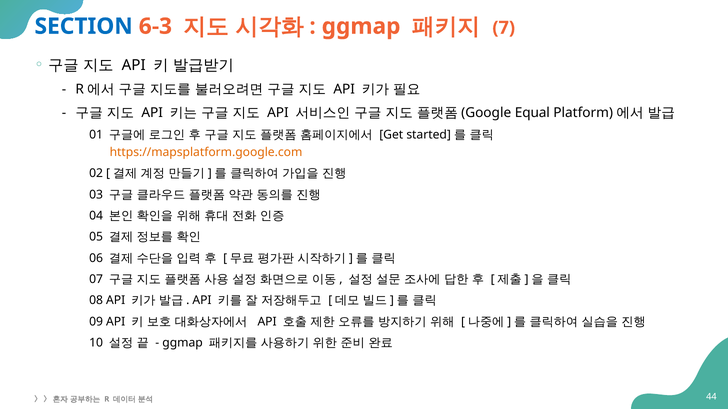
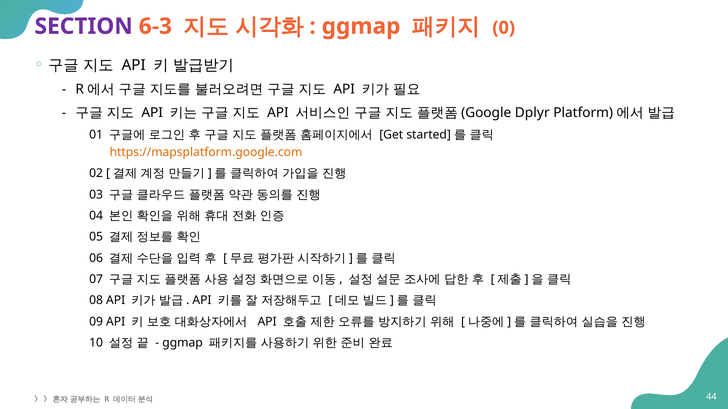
SECTION colour: blue -> purple
7: 7 -> 0
Equal: Equal -> Dplyr
